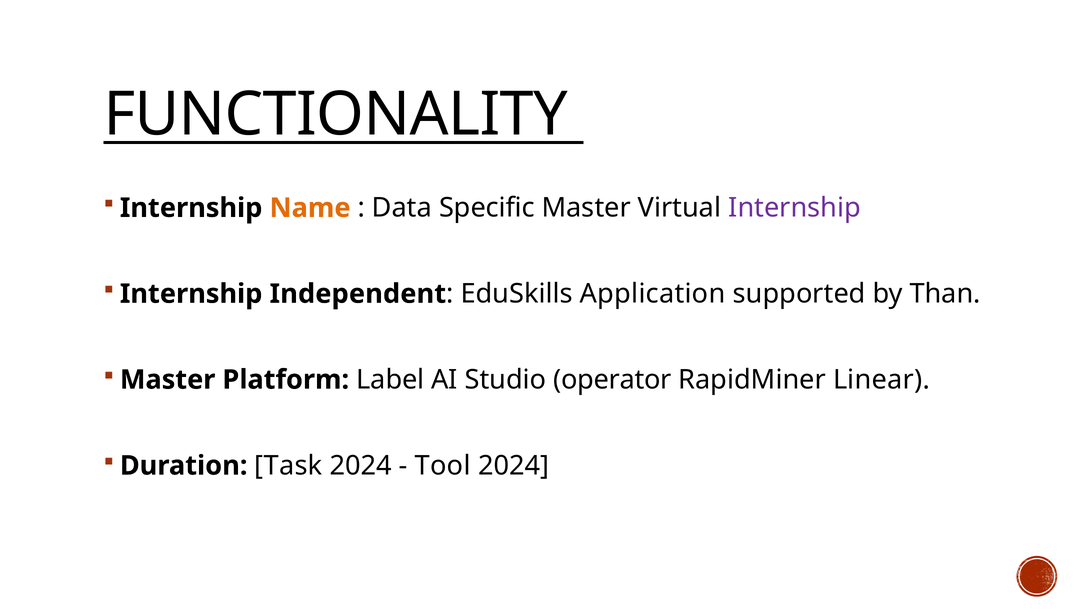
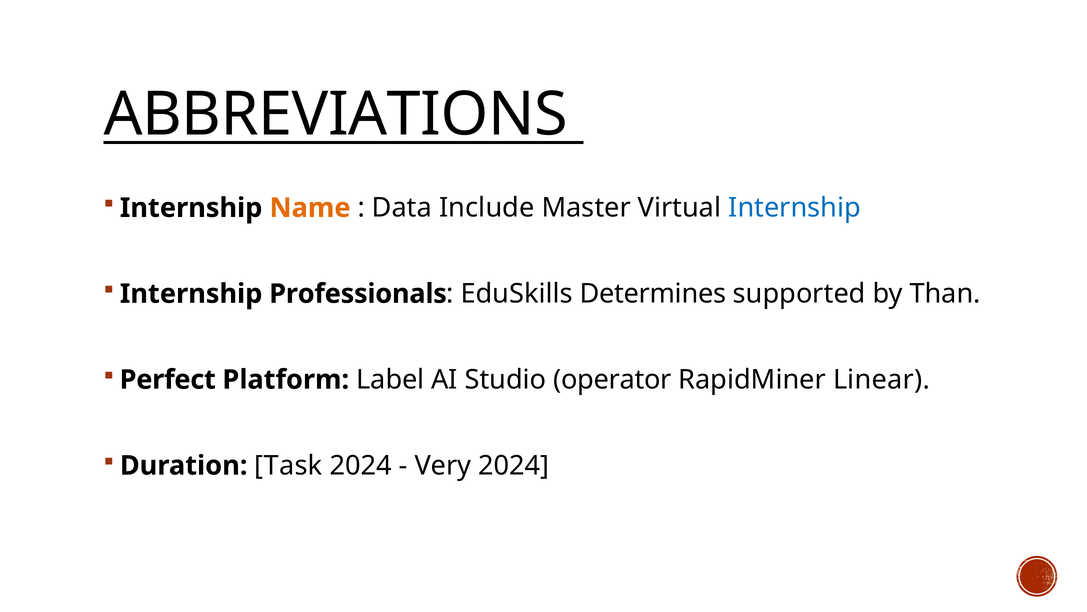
FUNCTIONALITY: FUNCTIONALITY -> ABBREVIATIONS
Specific: Specific -> Include
Internship at (795, 208) colour: purple -> blue
Independent: Independent -> Professionals
Application: Application -> Determines
Master at (168, 379): Master -> Perfect
Tool: Tool -> Very
